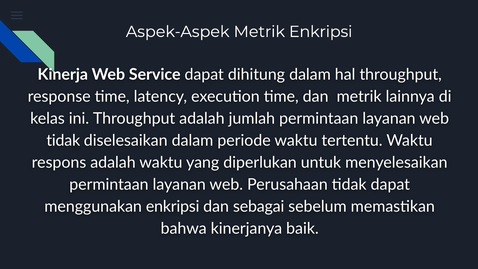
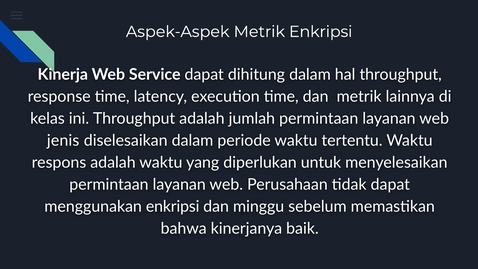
tidak at (63, 140): tidak -> jenis
sebagai: sebagai -> minggu
